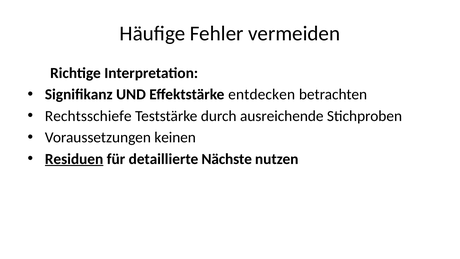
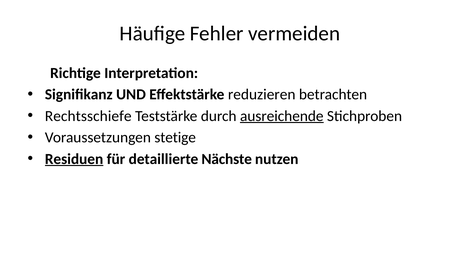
entdecken: entdecken -> reduzieren
ausreichende underline: none -> present
keinen: keinen -> stetige
